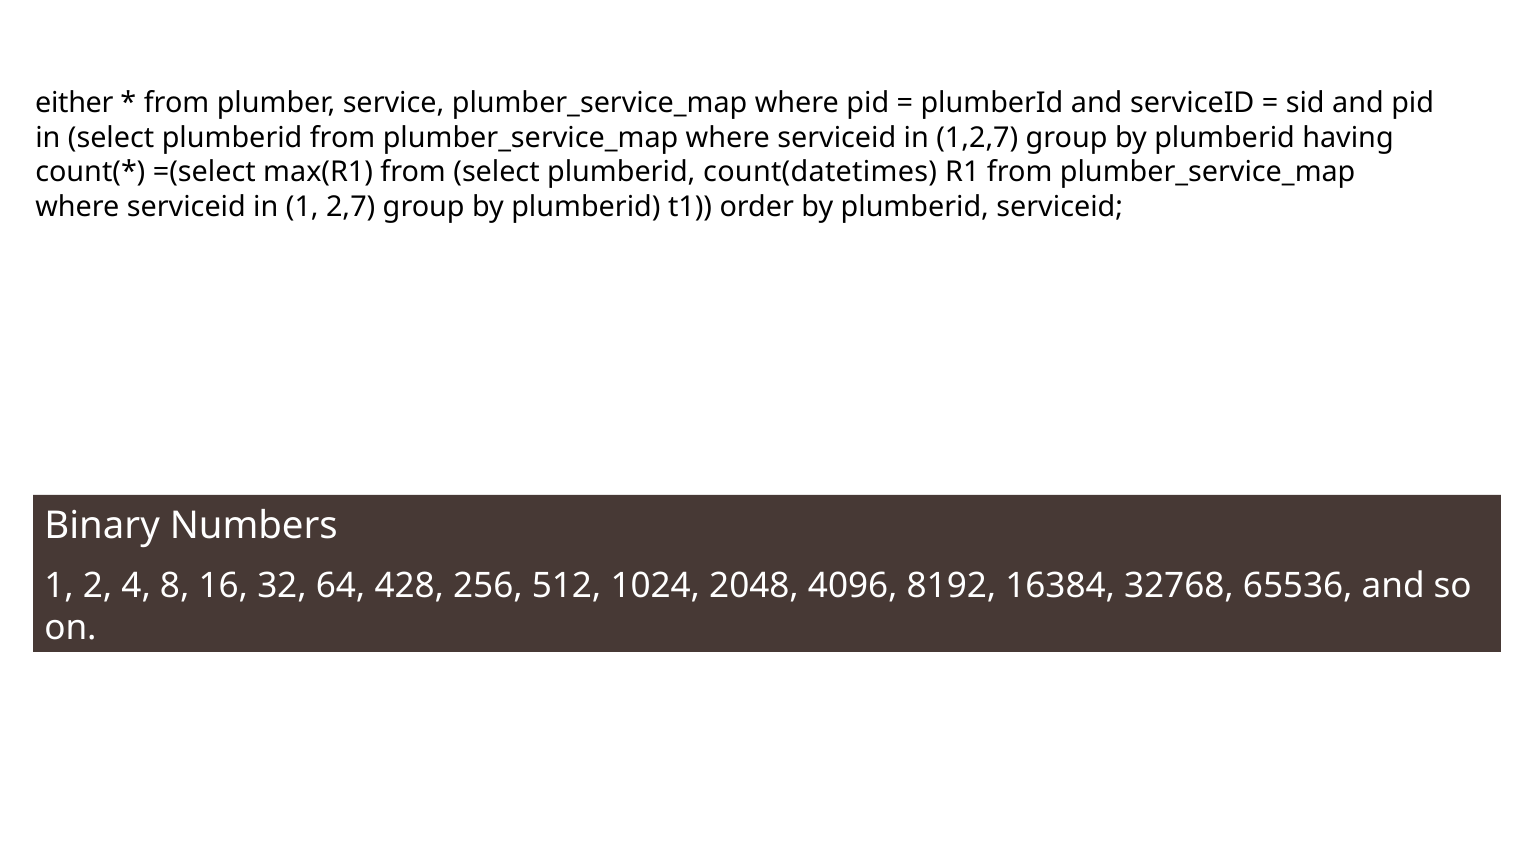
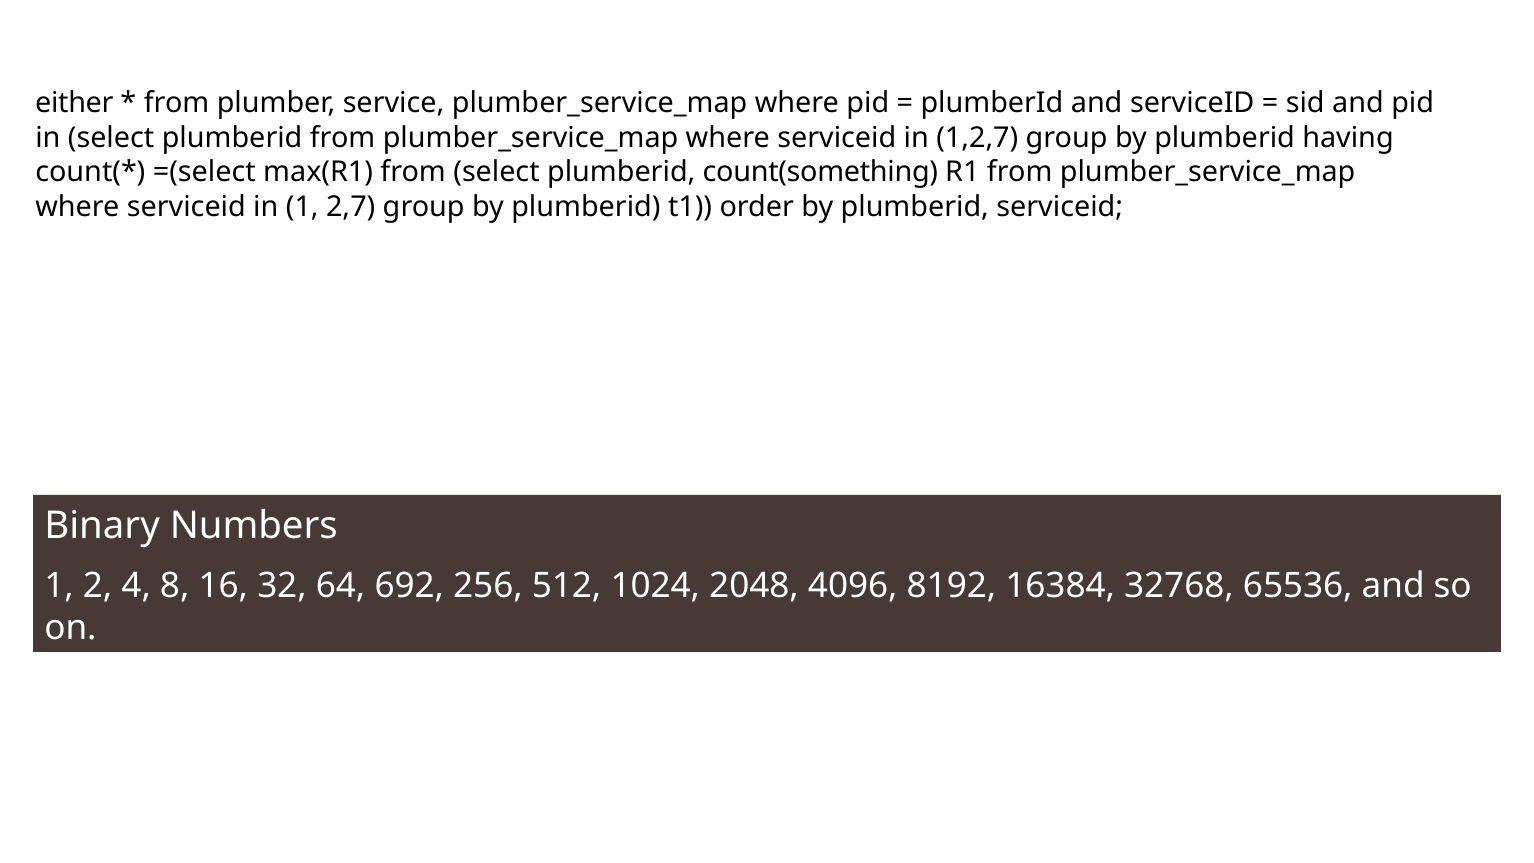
count(datetimes: count(datetimes -> count(something
428: 428 -> 692
